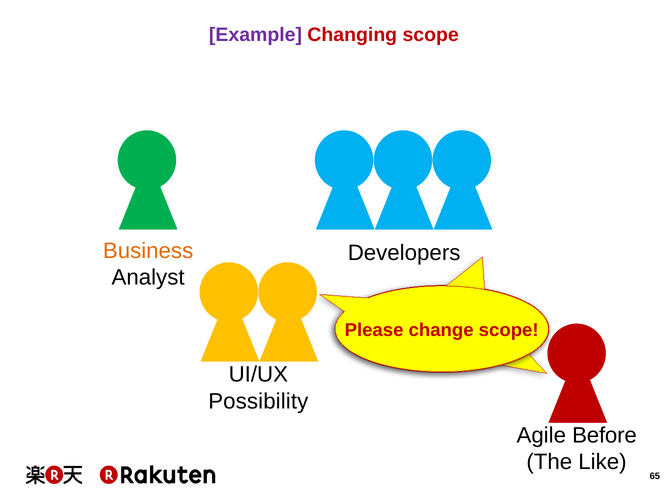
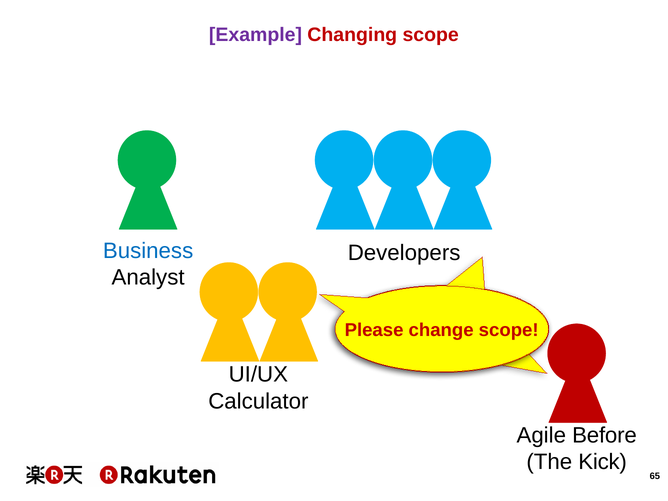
Business colour: orange -> blue
Possibility: Possibility -> Calculator
Like: Like -> Kick
